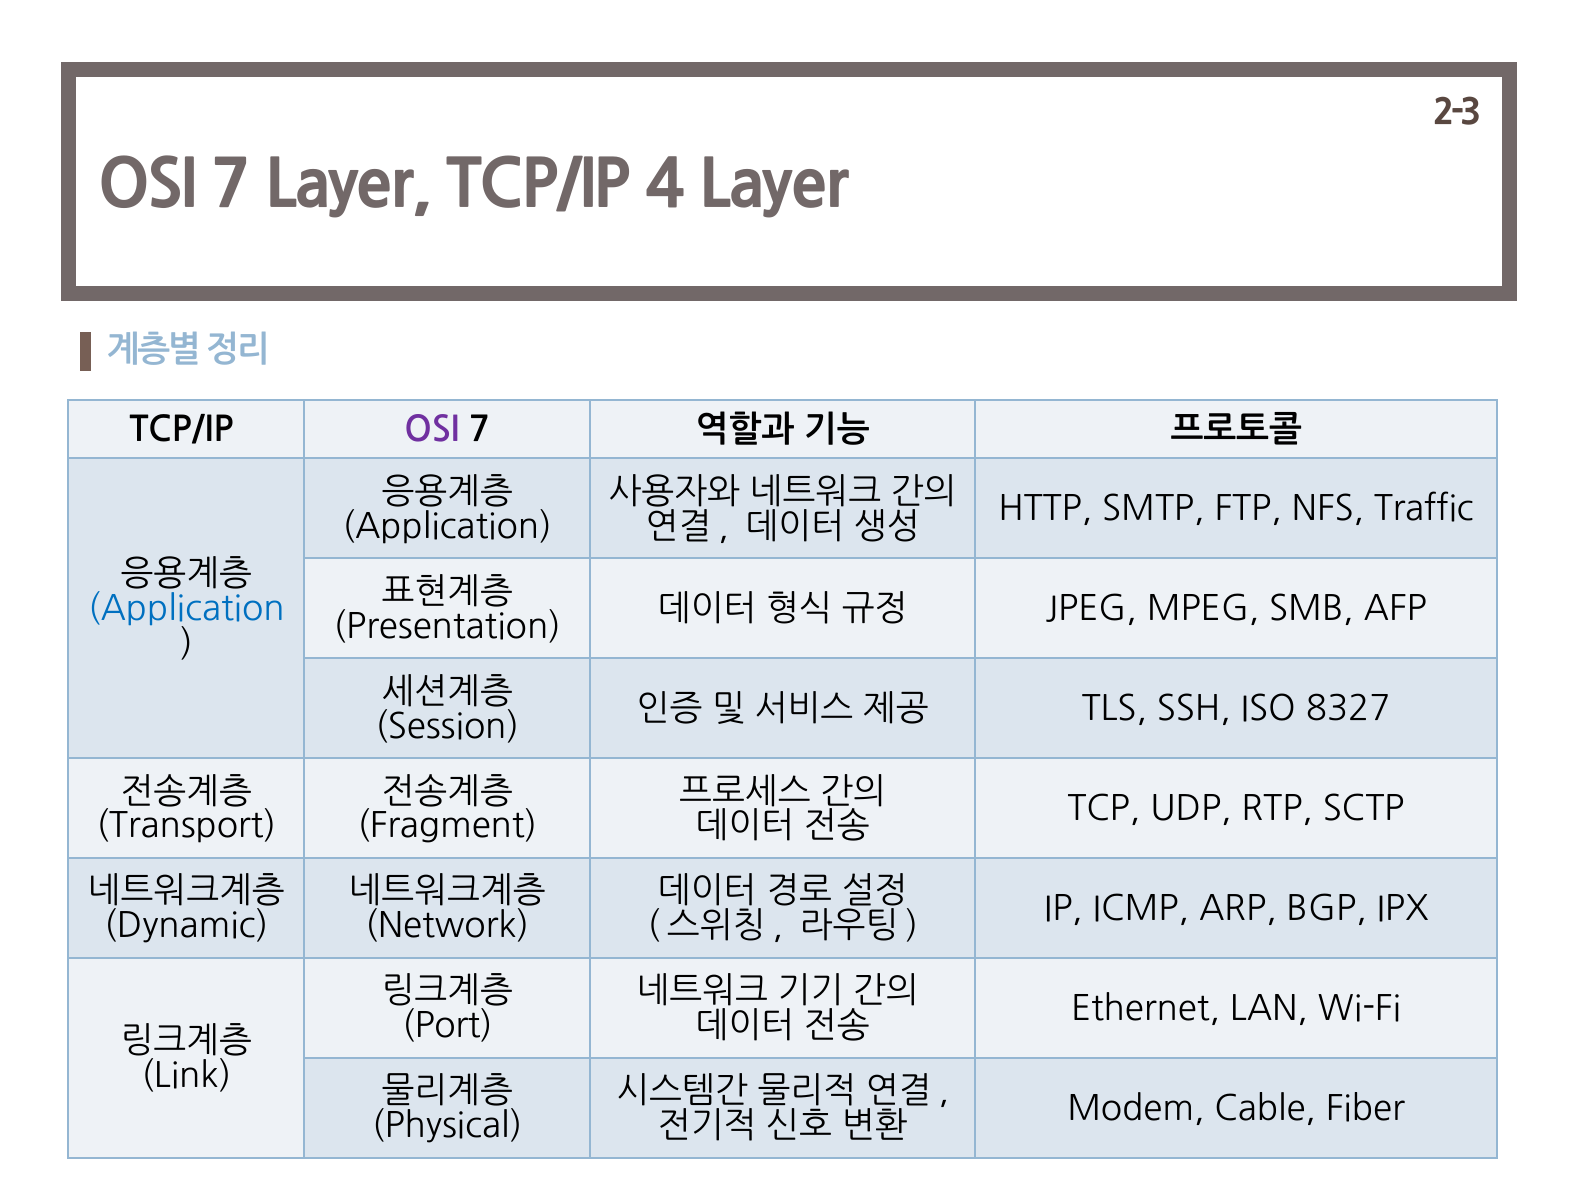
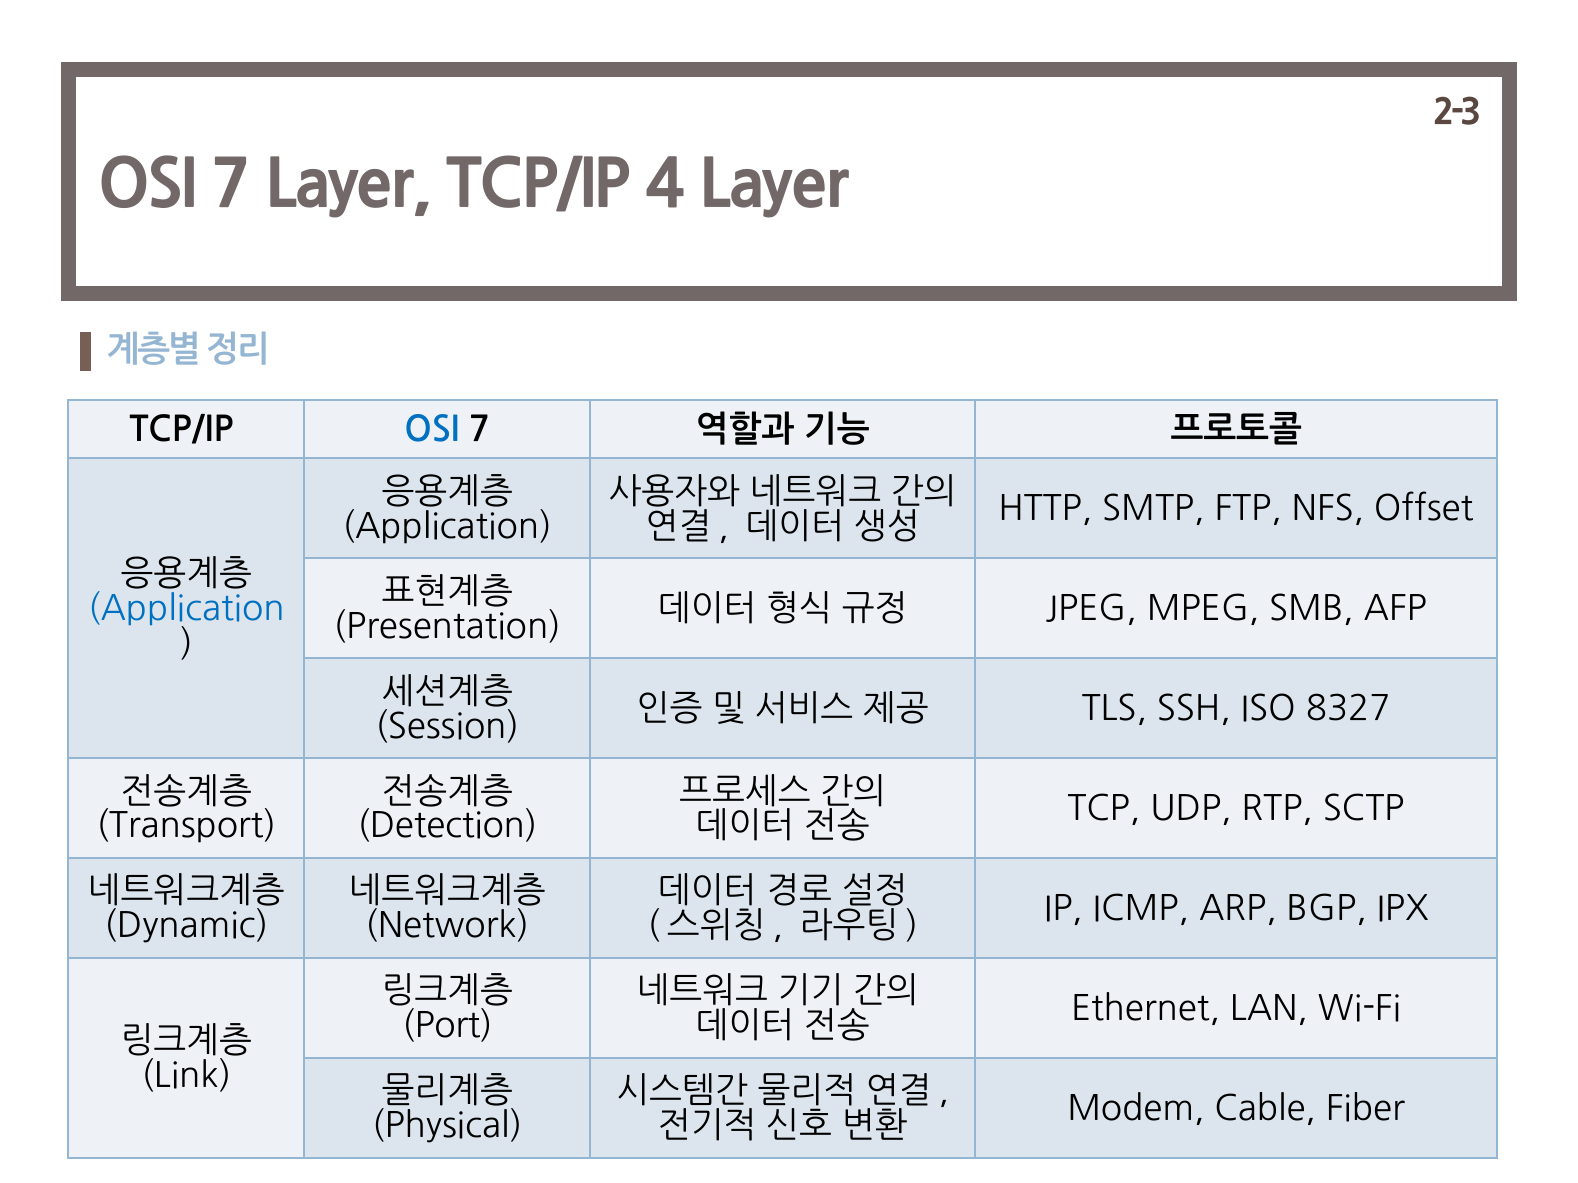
OSI at (432, 430) colour: purple -> blue
Traffic: Traffic -> Offset
Fragment: Fragment -> Detection
